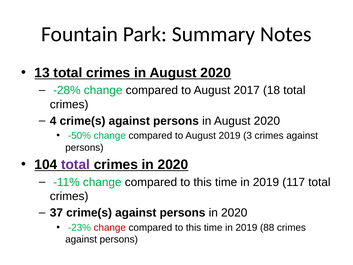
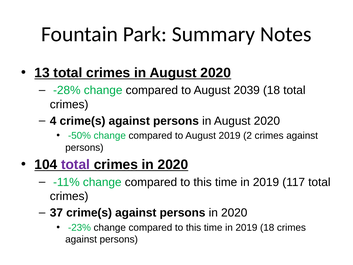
2017: 2017 -> 2039
3: 3 -> 2
change at (110, 227) colour: red -> black
2019 88: 88 -> 18
